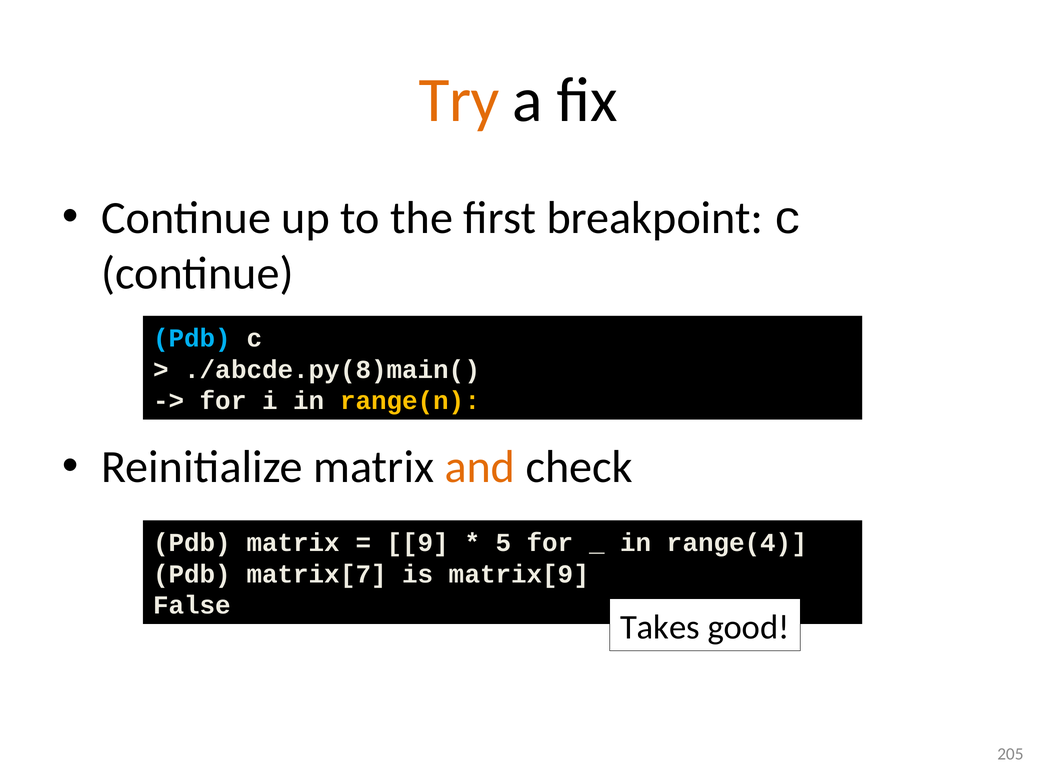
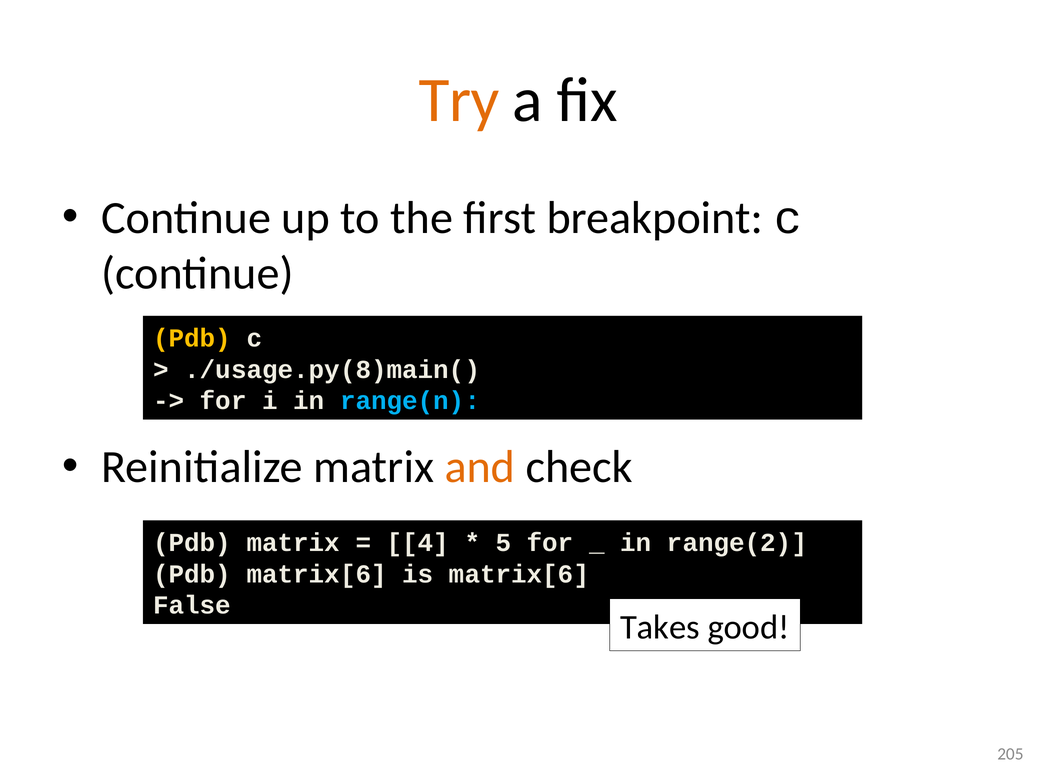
Pdb at (192, 338) colour: light blue -> yellow
./abcde.py(8)main(: ./abcde.py(8)main( -> ./usage.py(8)main(
range(n colour: yellow -> light blue
9: 9 -> 4
range(4: range(4 -> range(2
Pdb matrix[7: matrix[7 -> matrix[6
is matrix[9: matrix[9 -> matrix[6
